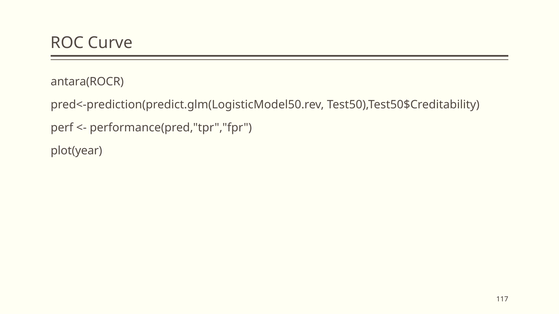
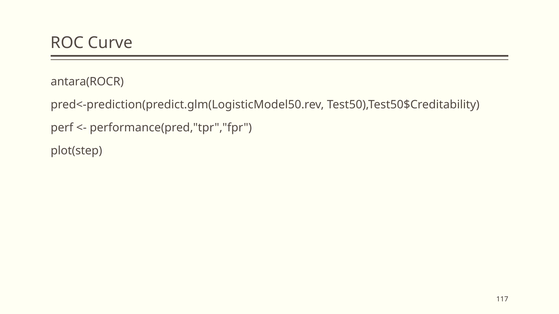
plot(year: plot(year -> plot(step
